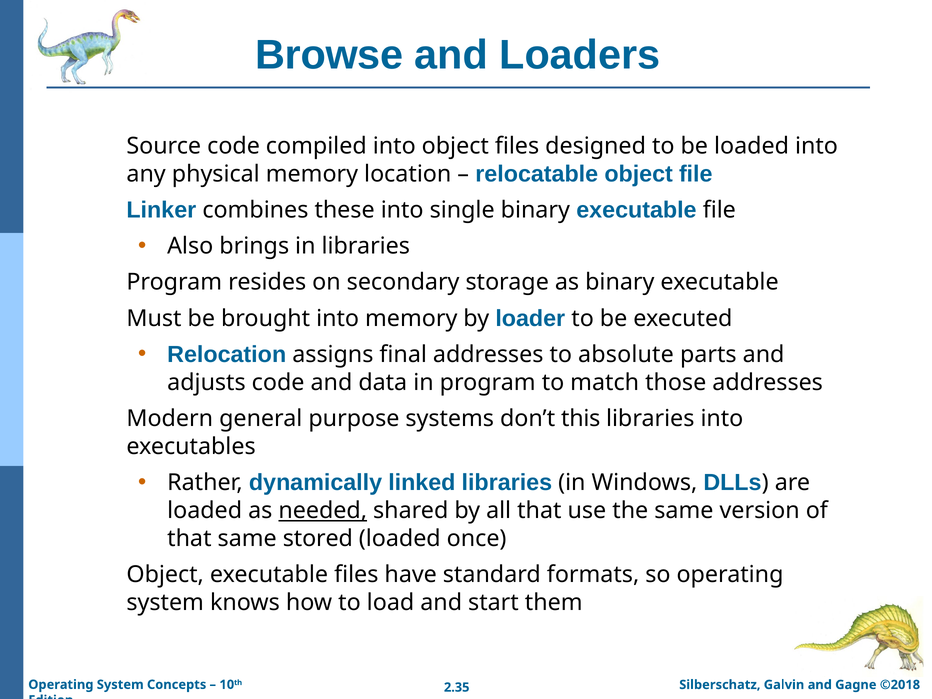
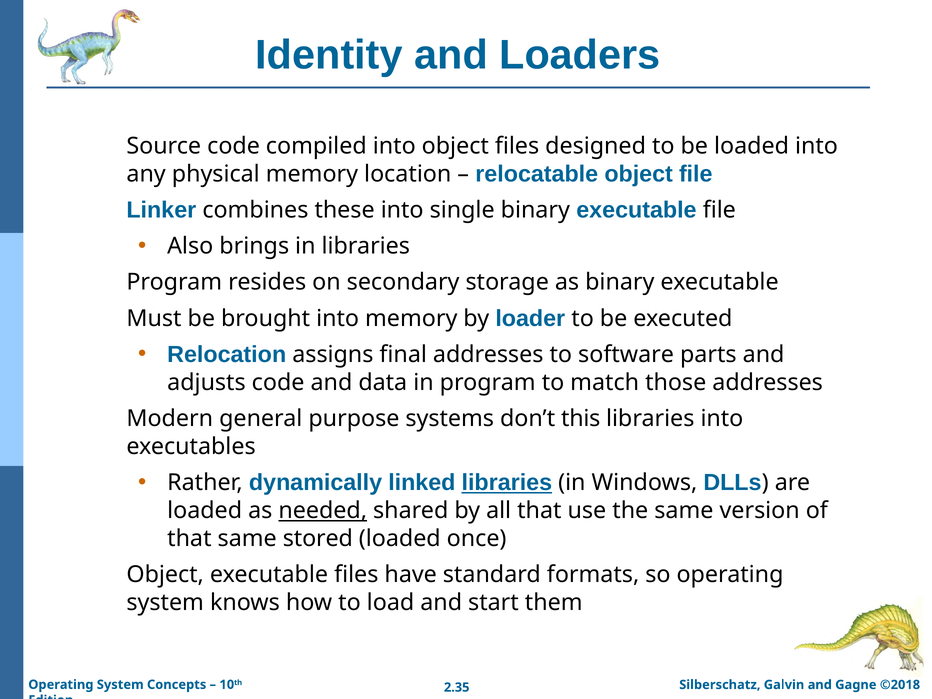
Browse: Browse -> Identity
absolute: absolute -> software
libraries at (507, 483) underline: none -> present
